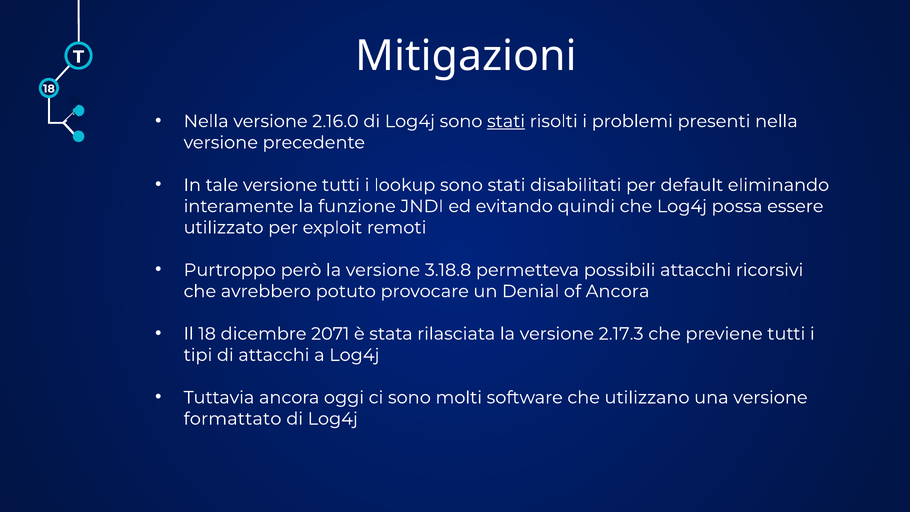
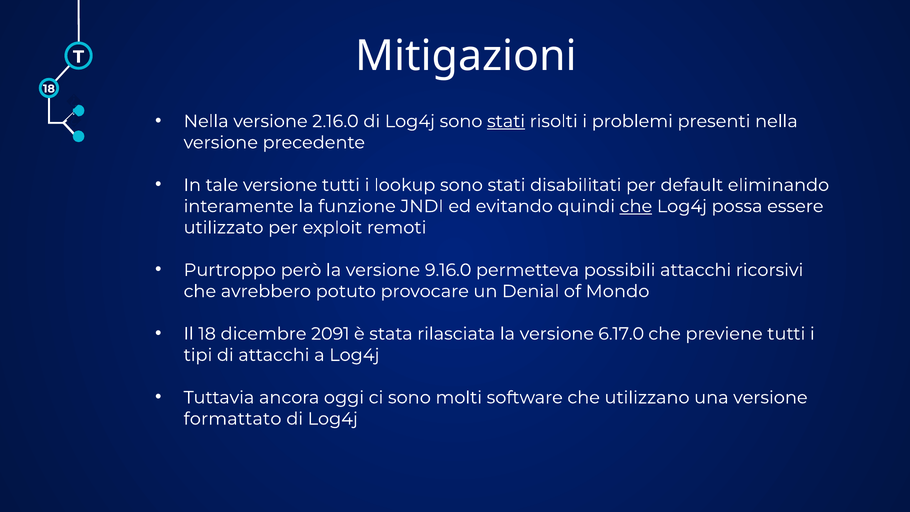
che at (636, 206) underline: none -> present
3.18.8: 3.18.8 -> 9.16.0
of Ancora: Ancora -> Mondo
2071: 2071 -> 2091
2.17.3: 2.17.3 -> 6.17.0
